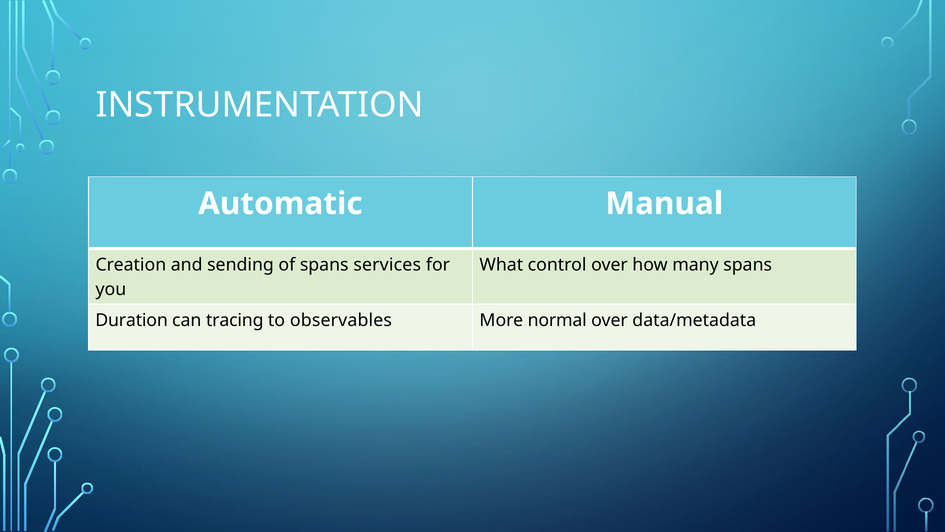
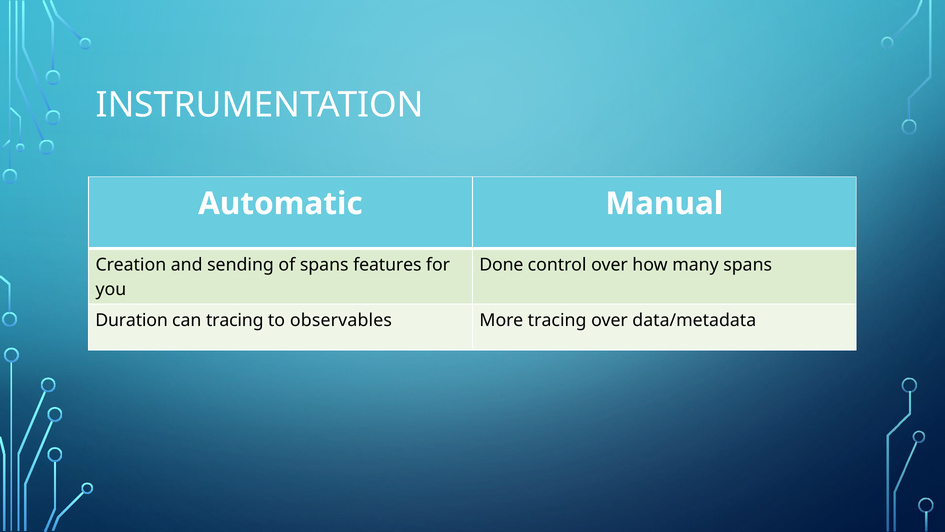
services: services -> features
What: What -> Done
More normal: normal -> tracing
